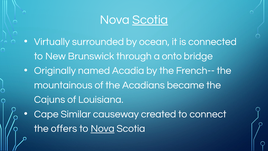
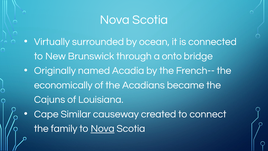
Scotia at (150, 20) underline: present -> none
mountainous: mountainous -> economically
offers: offers -> family
